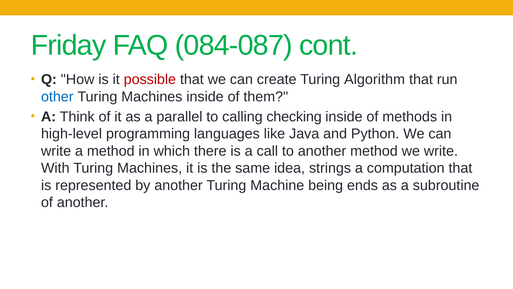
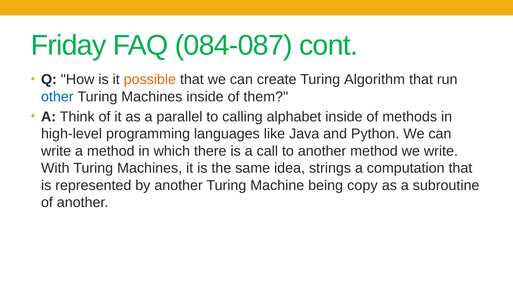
possible colour: red -> orange
checking: checking -> alphabet
ends: ends -> copy
